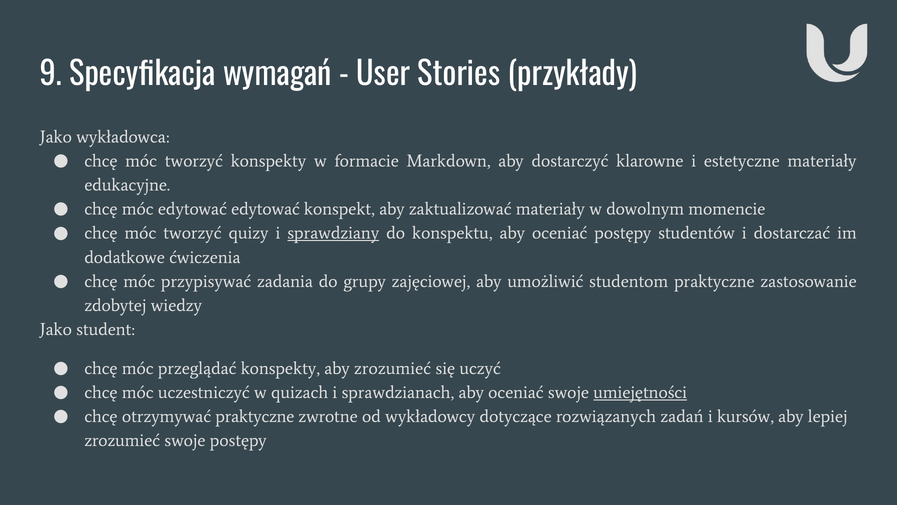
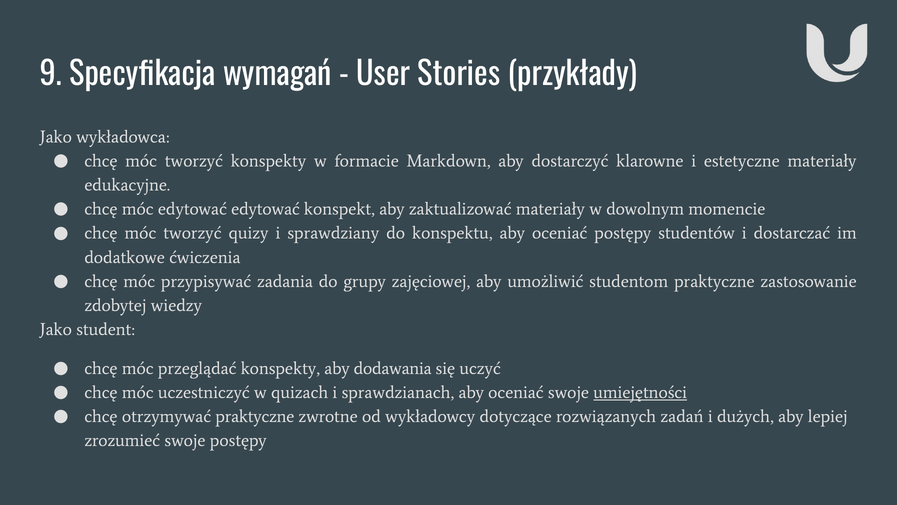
sprawdziany underline: present -> none
aby zrozumieć: zrozumieć -> dodawania
kursów: kursów -> dużych
